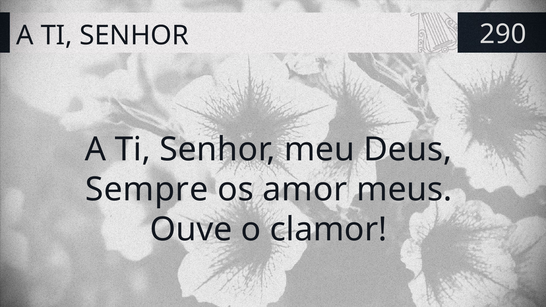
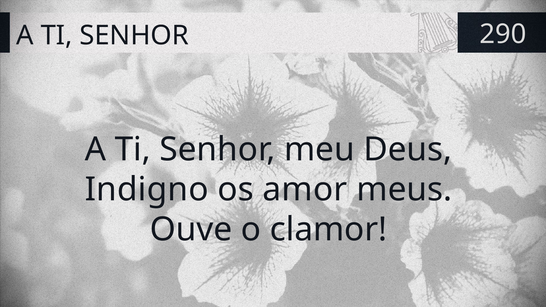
Sempre: Sempre -> Indigno
